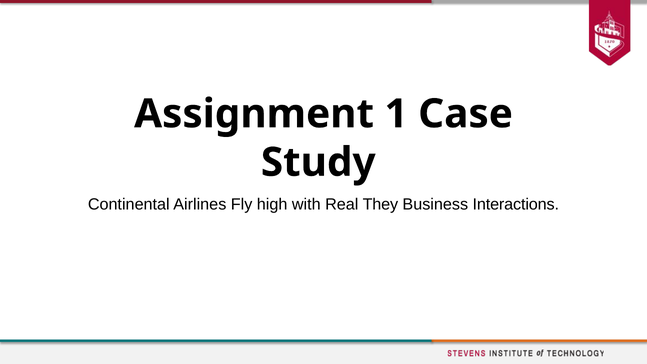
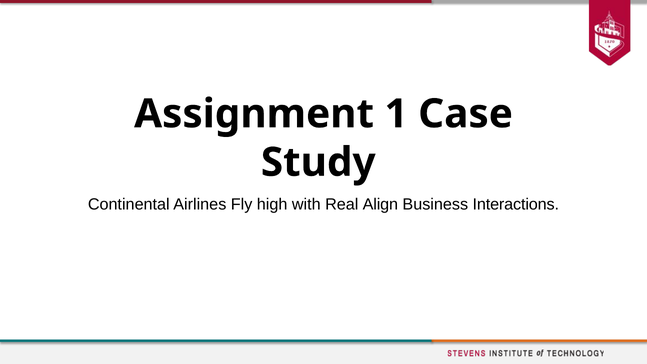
They: They -> Align
